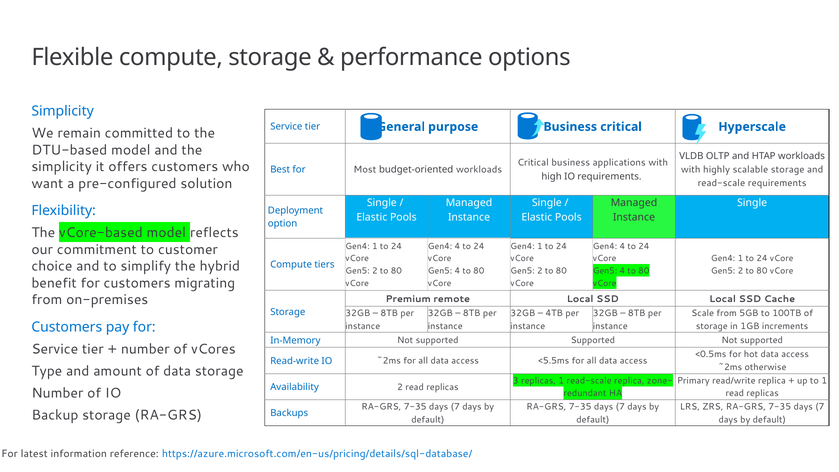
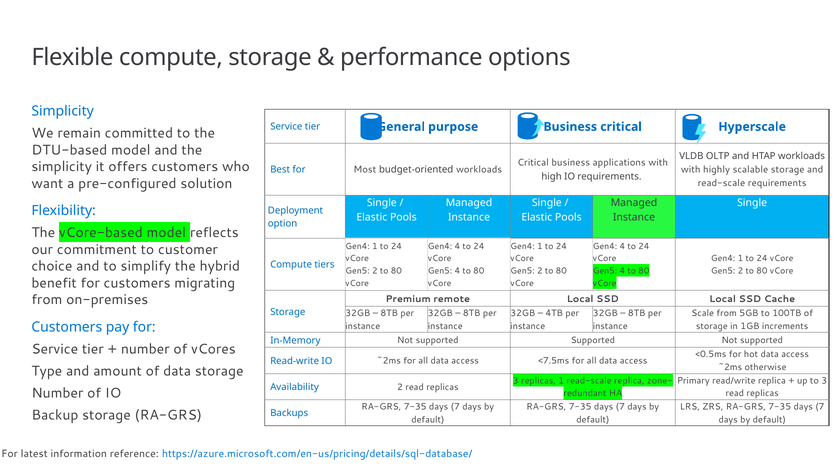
<5.5ms: <5.5ms -> <7.5ms
to 1: 1 -> 3
